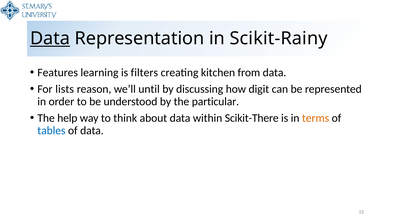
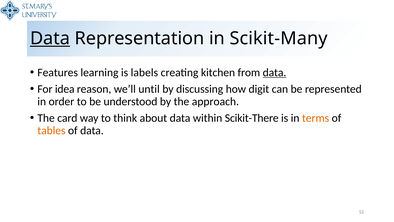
Scikit-Rainy: Scikit-Rainy -> Scikit-Many
filters: filters -> labels
data at (275, 72) underline: none -> present
lists: lists -> idea
particular: particular -> approach
help: help -> card
tables colour: blue -> orange
